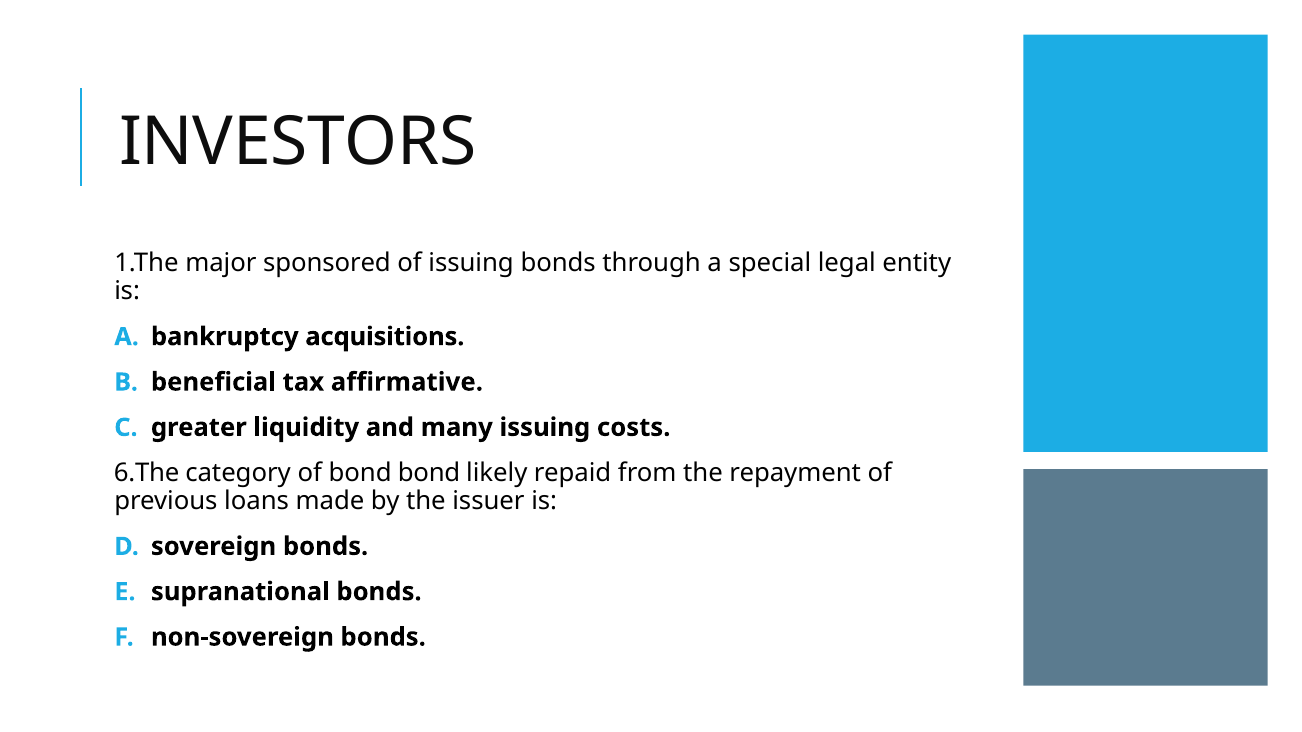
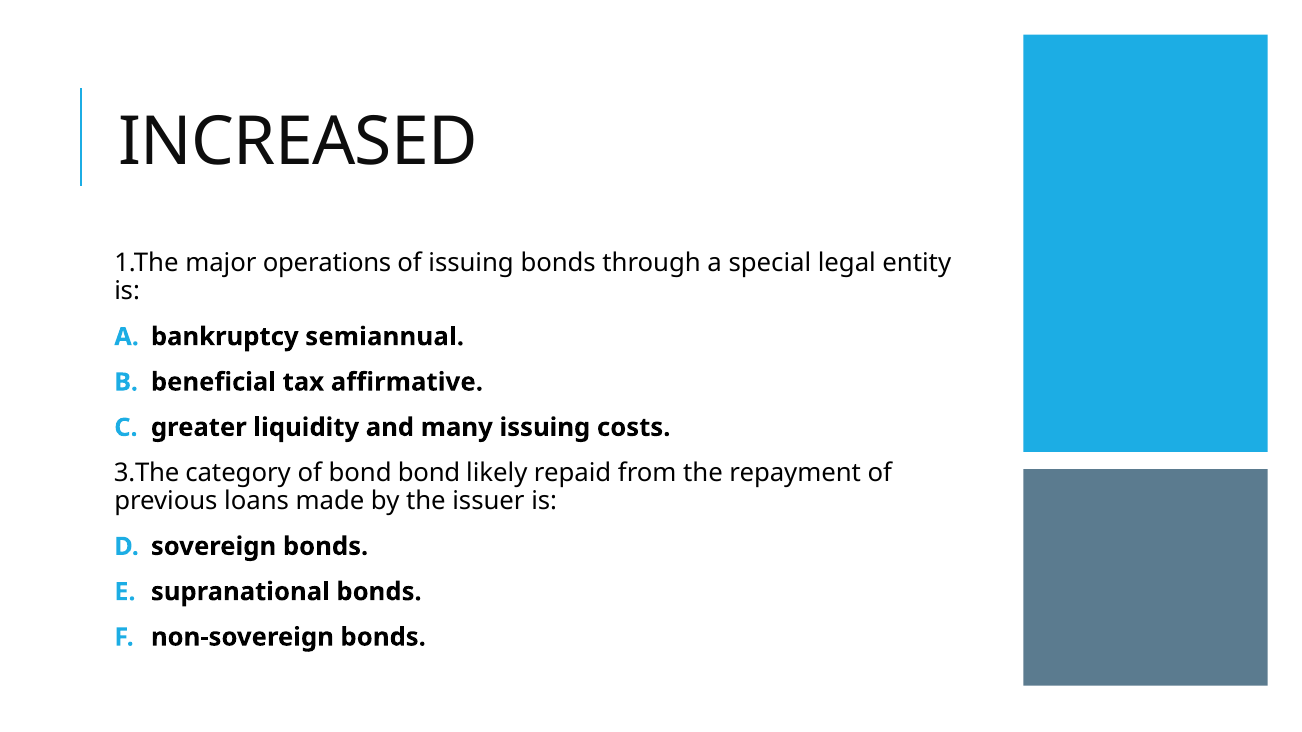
INVESTORS: INVESTORS -> INCREASED
sponsored: sponsored -> operations
acquisitions: acquisitions -> semiannual
6.The: 6.The -> 3.The
